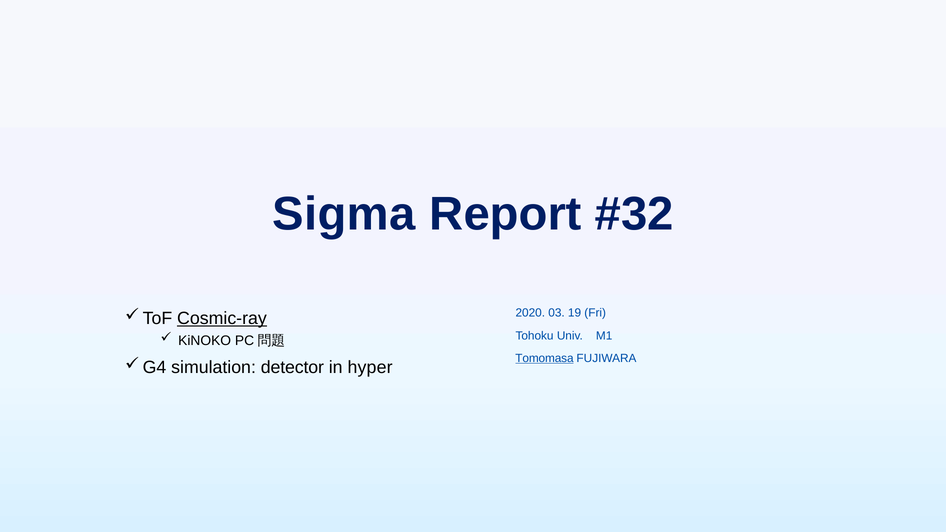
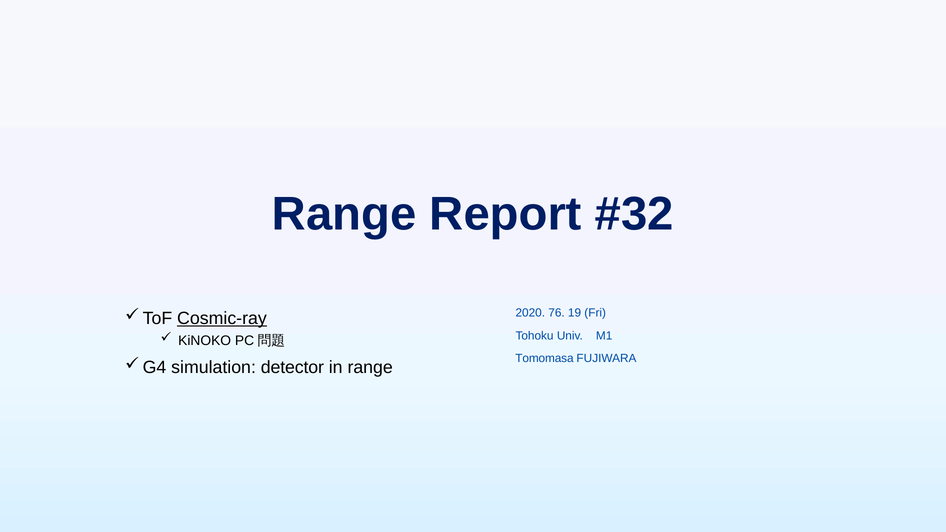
Sigma at (344, 214): Sigma -> Range
03: 03 -> 76
Tomomasa at (544, 358) underline: present -> none
in hyper: hyper -> range
